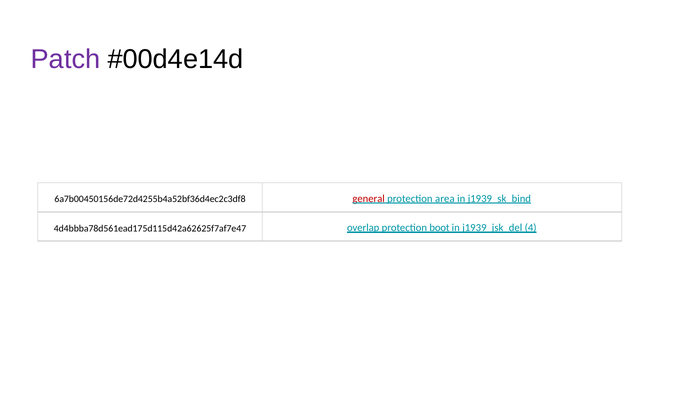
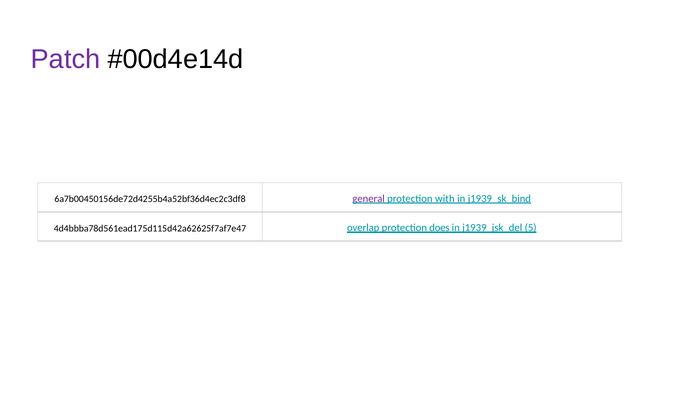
general colour: red -> purple
area: area -> with
boot: boot -> does
4: 4 -> 5
